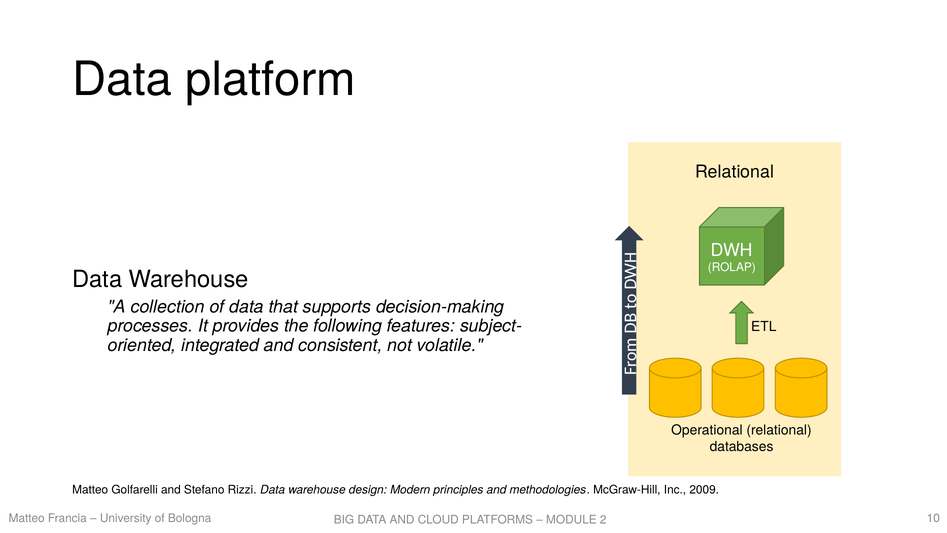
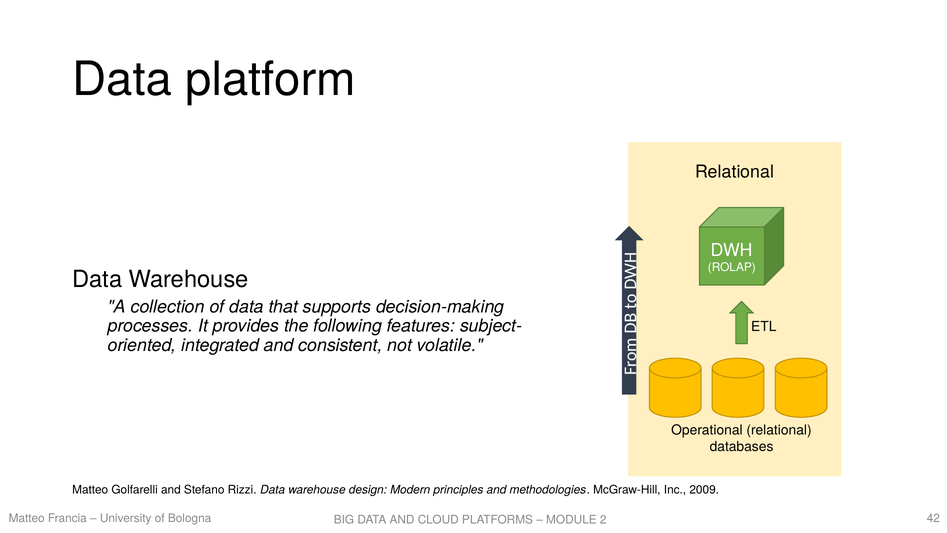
10: 10 -> 42
